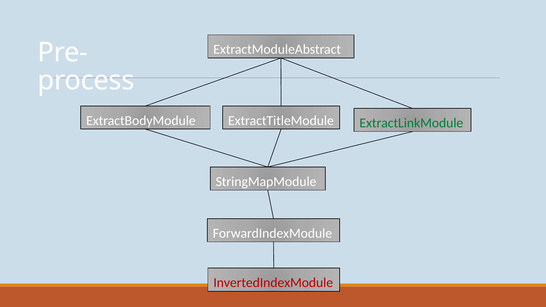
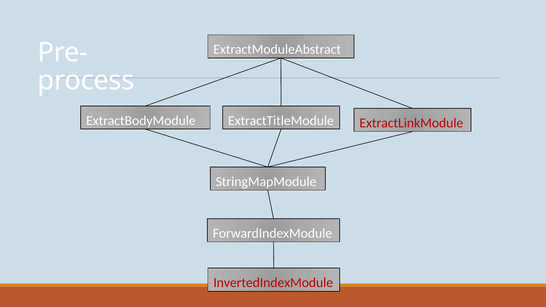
ExtractLinkModule colour: green -> red
